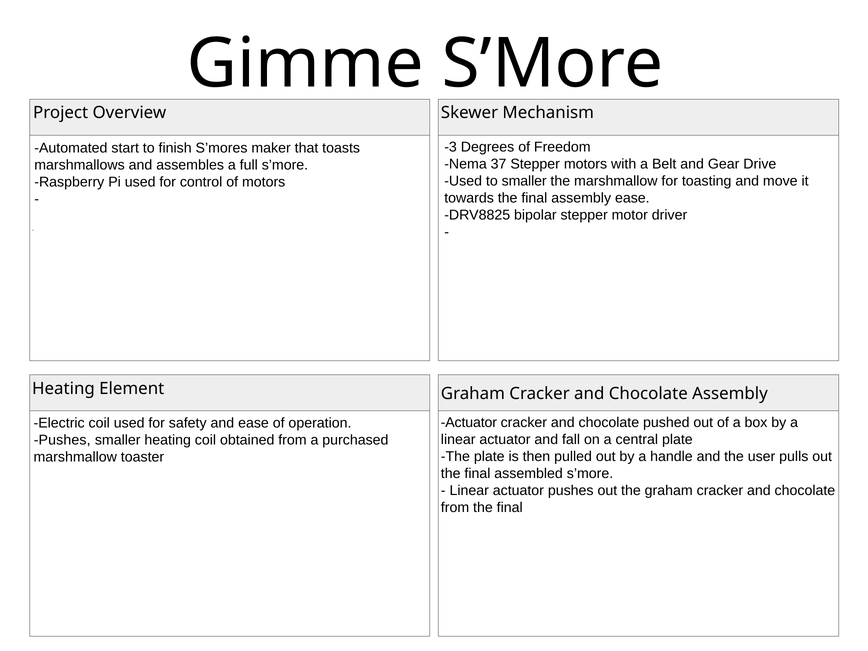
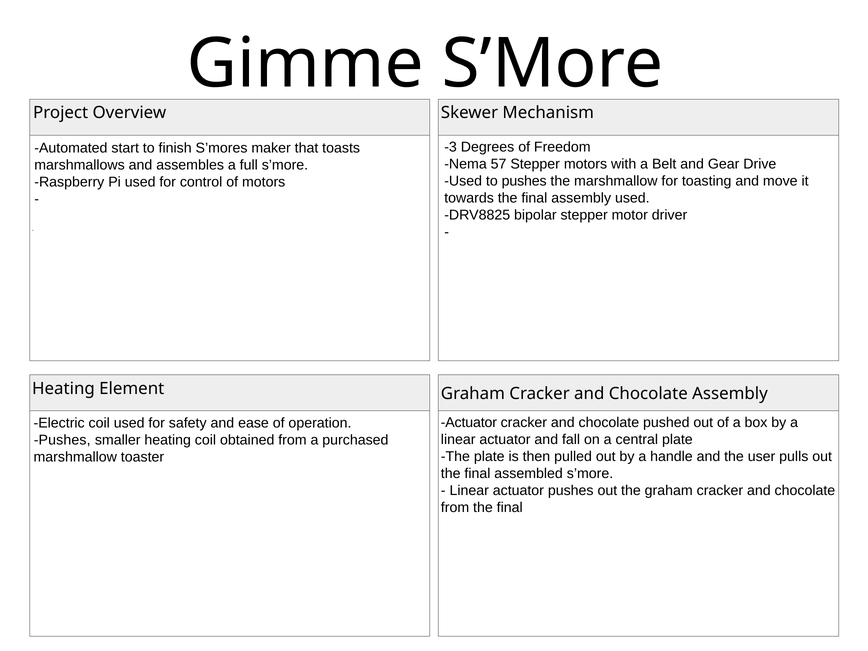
37: 37 -> 57
to smaller: smaller -> pushes
assembly ease: ease -> used
